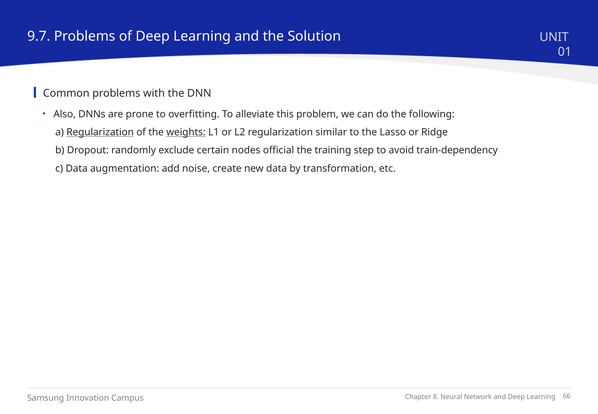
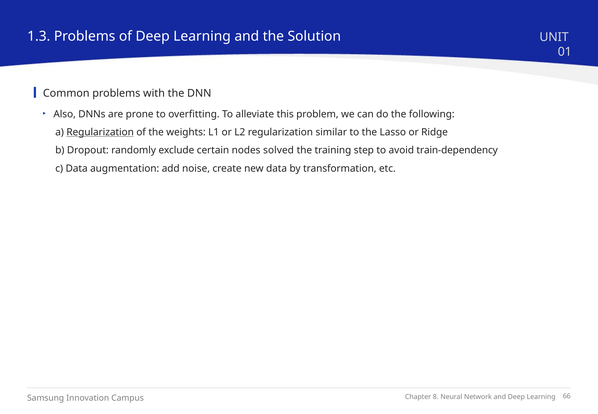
9.7: 9.7 -> 1.3
weights underline: present -> none
official: official -> solved
